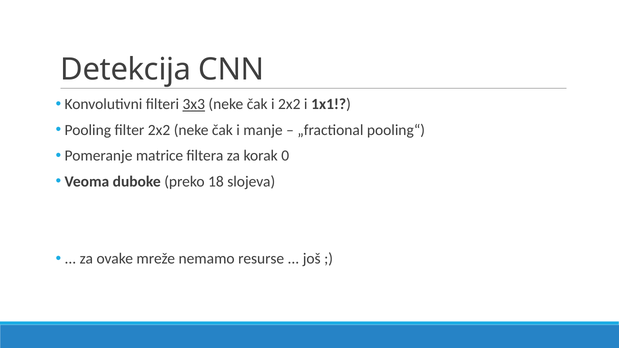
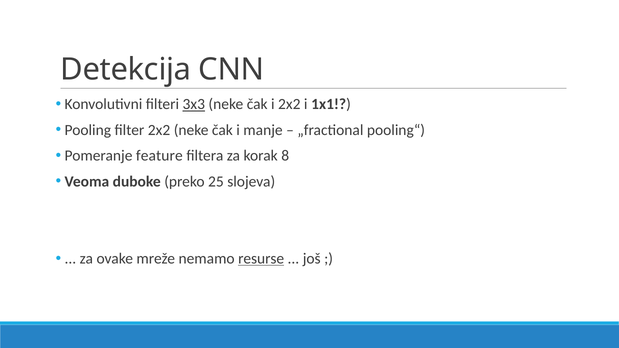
matrice: matrice -> feature
0: 0 -> 8
18: 18 -> 25
resurse underline: none -> present
